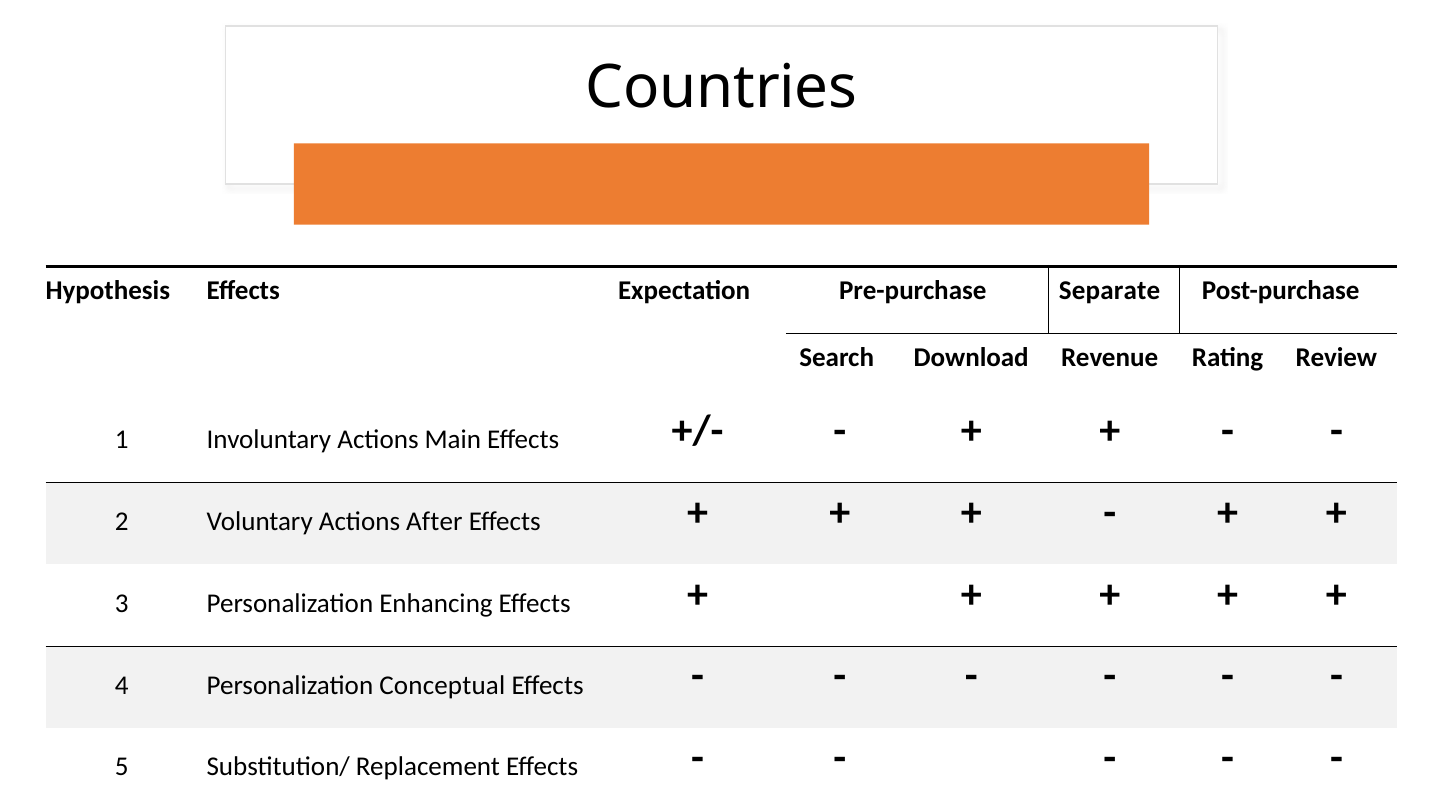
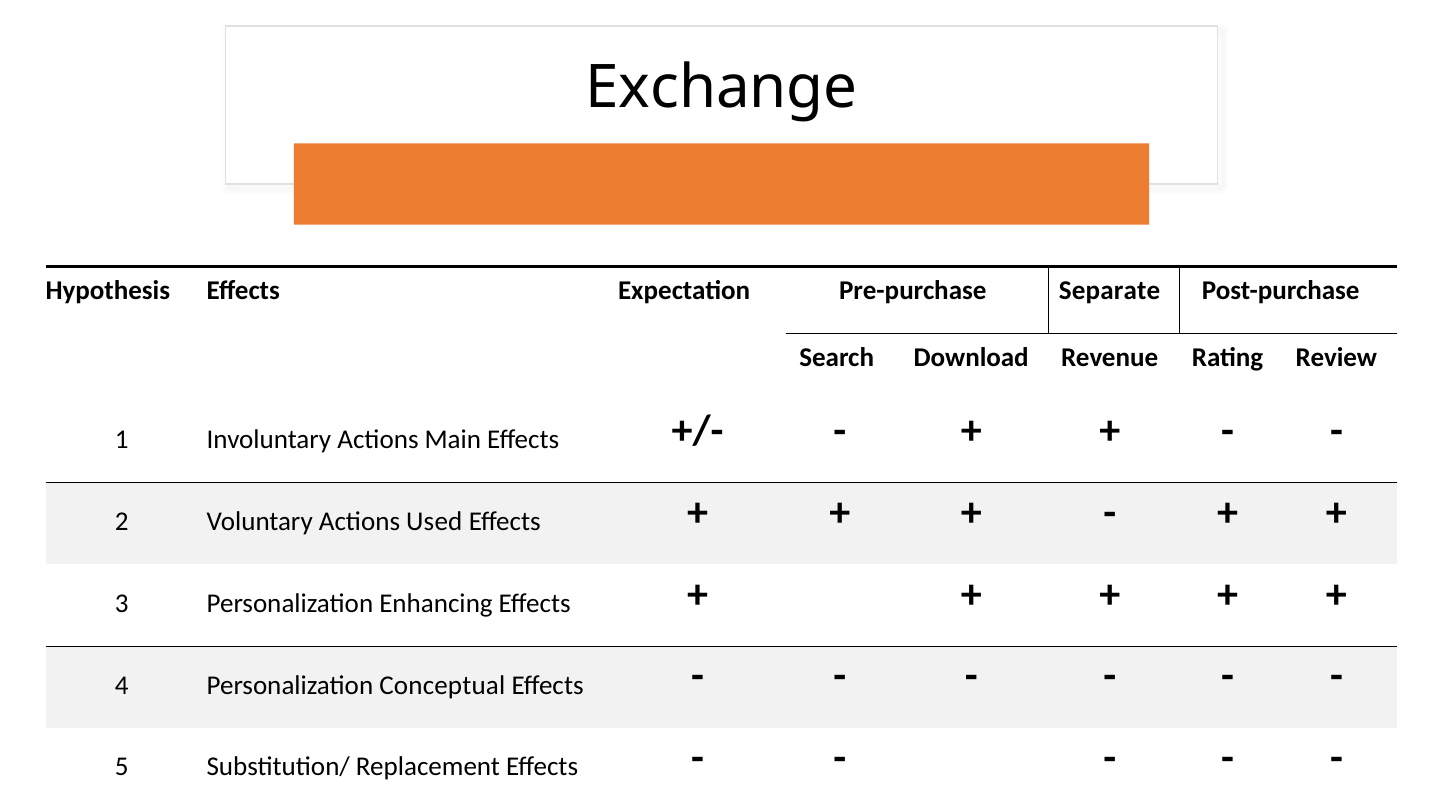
Countries: Countries -> Exchange
After: After -> Used
